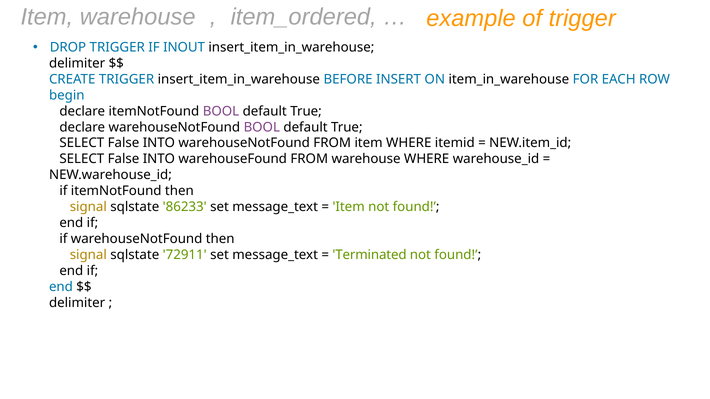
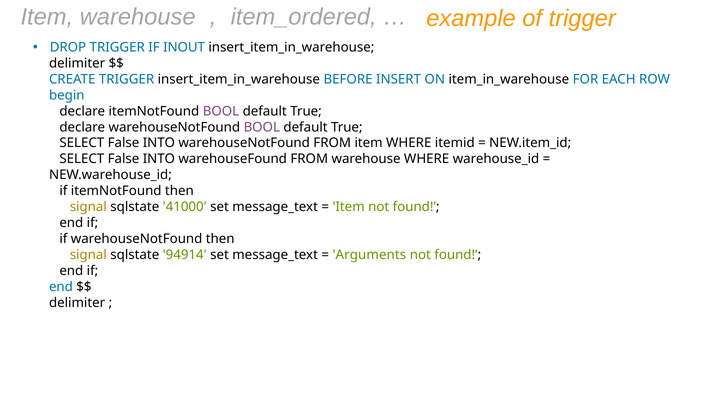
86233: 86233 -> 41000
72911: 72911 -> 94914
Terminated: Terminated -> Arguments
